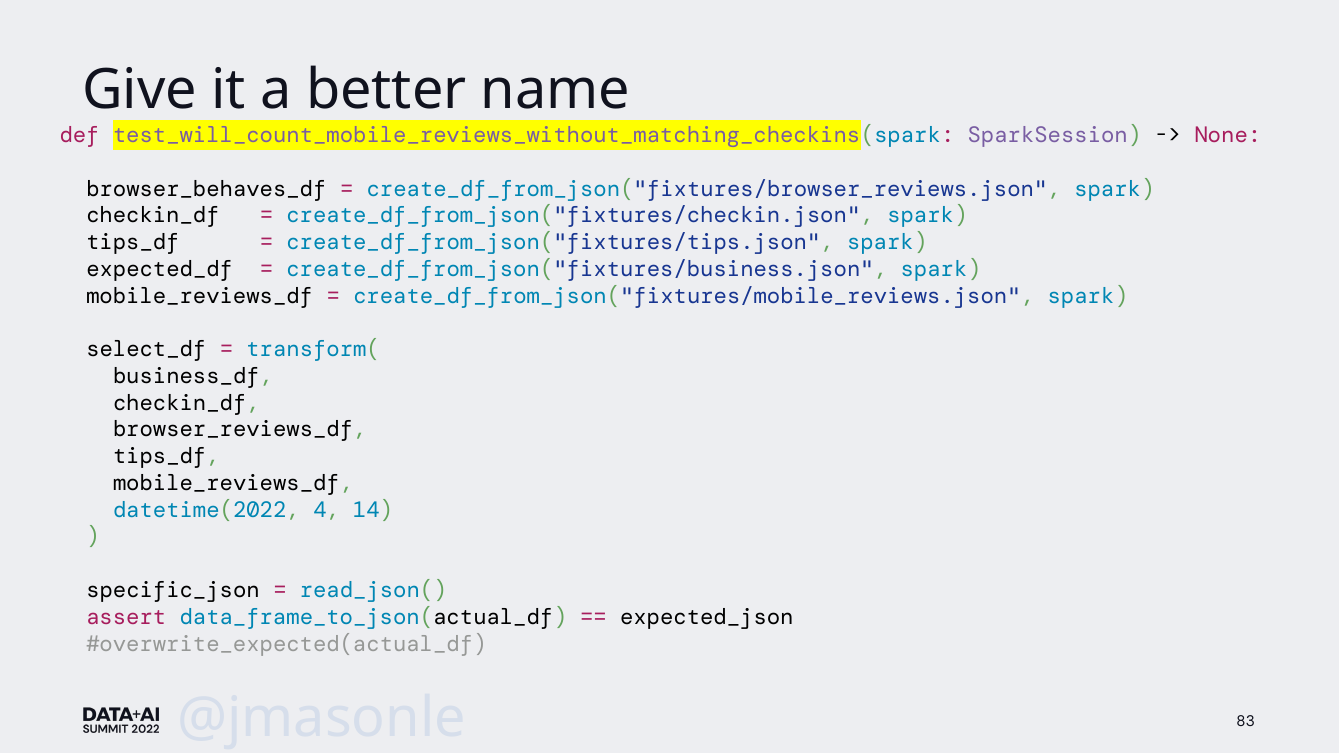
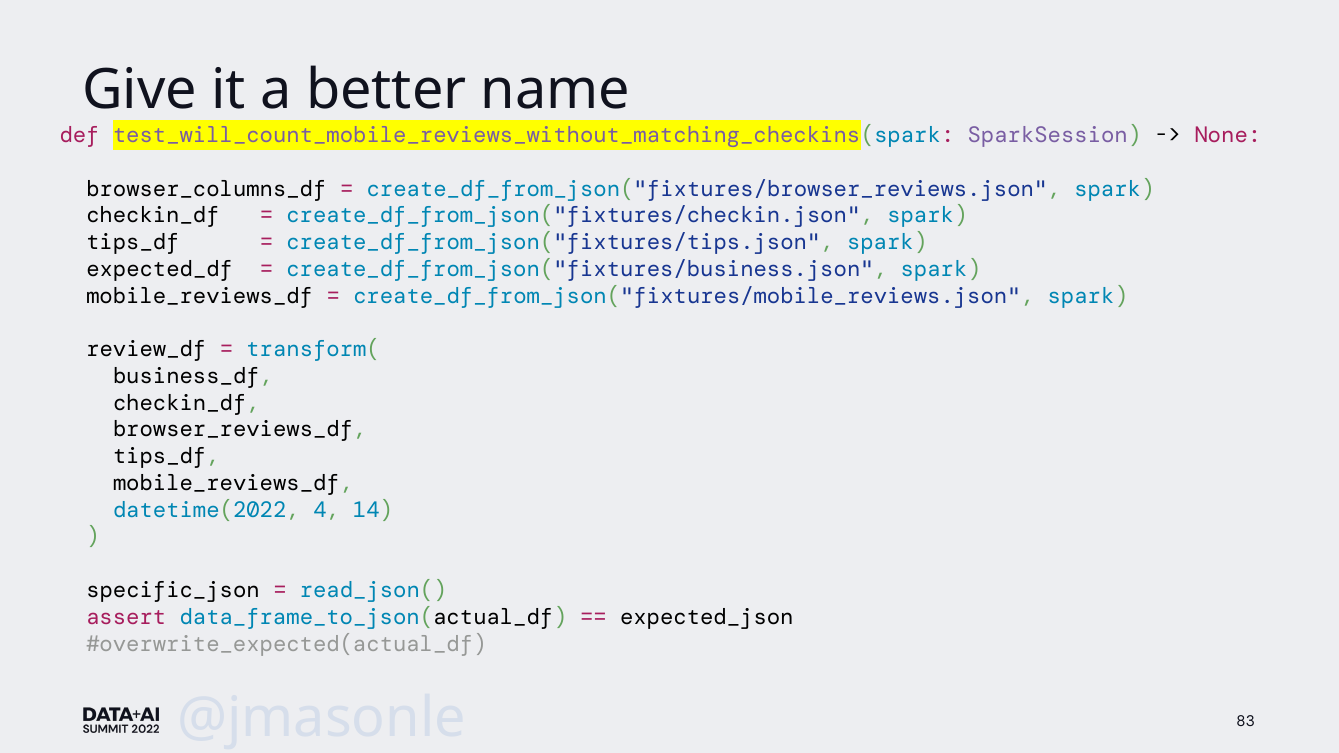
browser_behaves_df: browser_behaves_df -> browser_columns_df
select_df: select_df -> review_df
